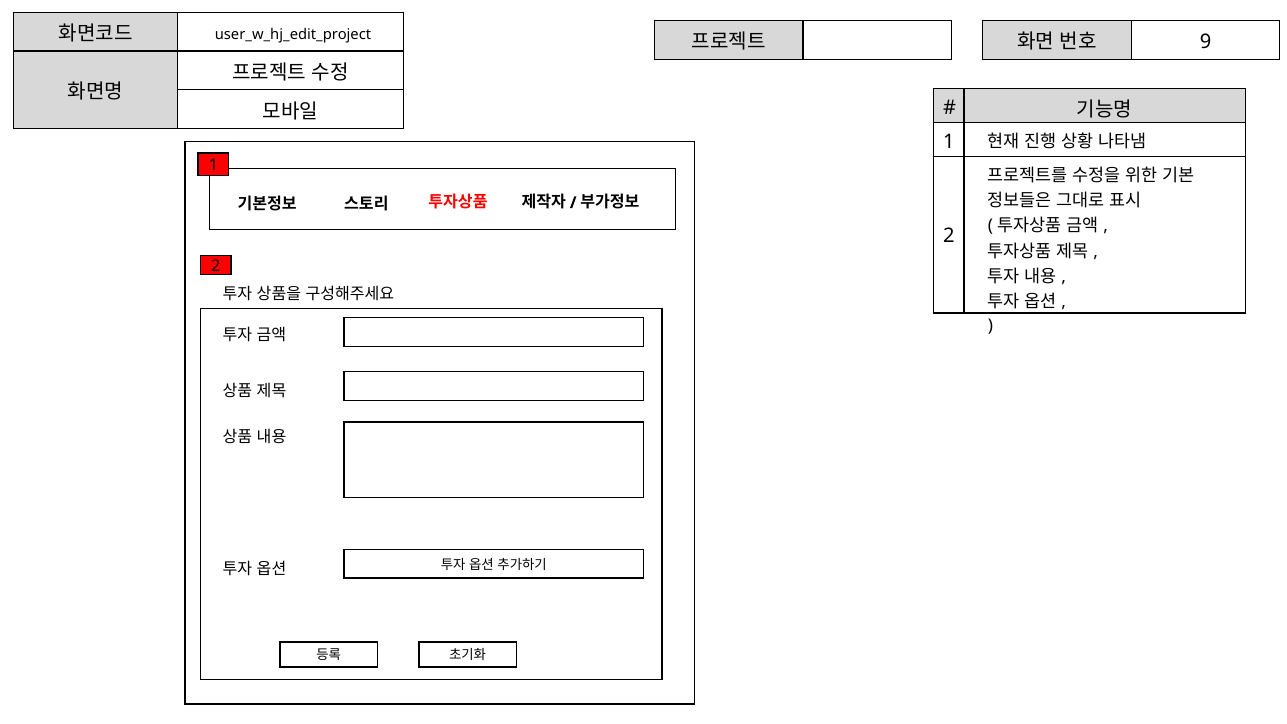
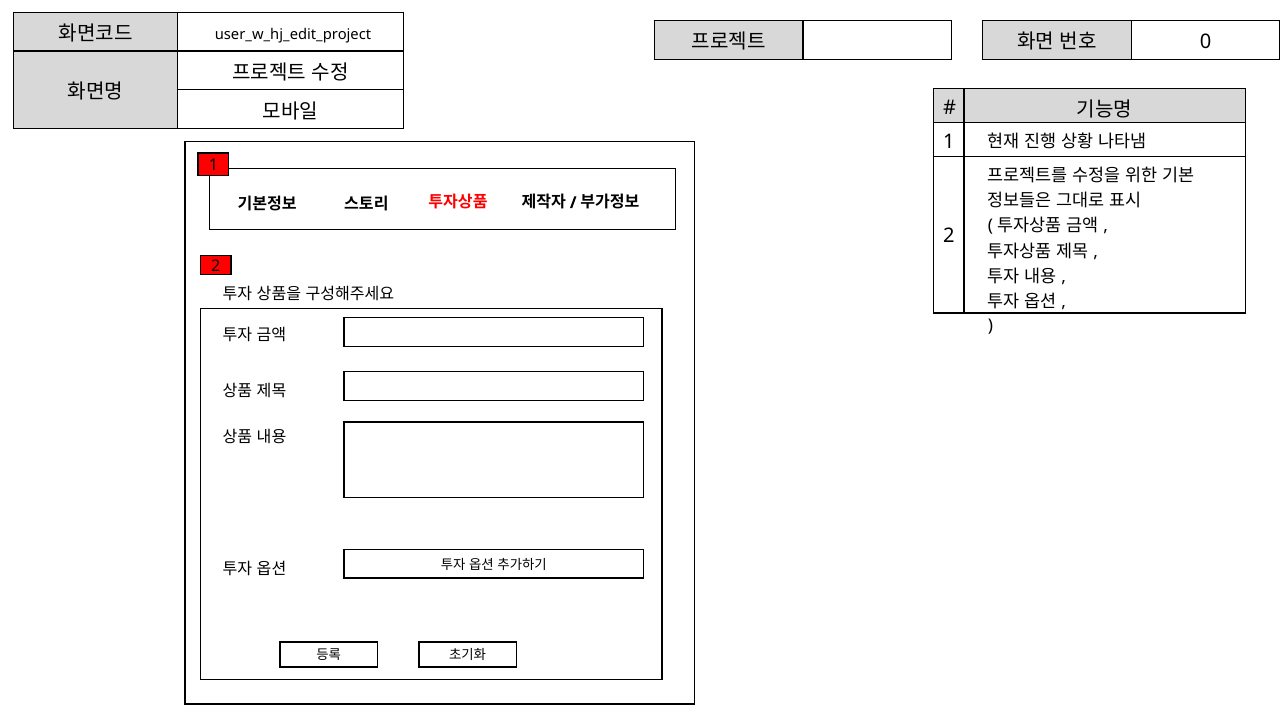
9: 9 -> 0
